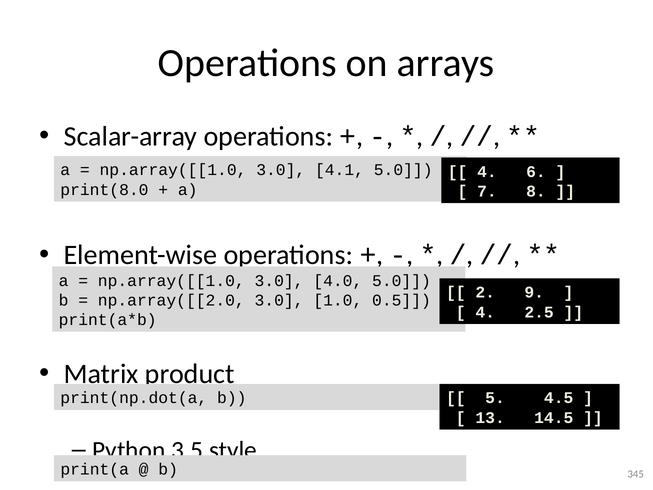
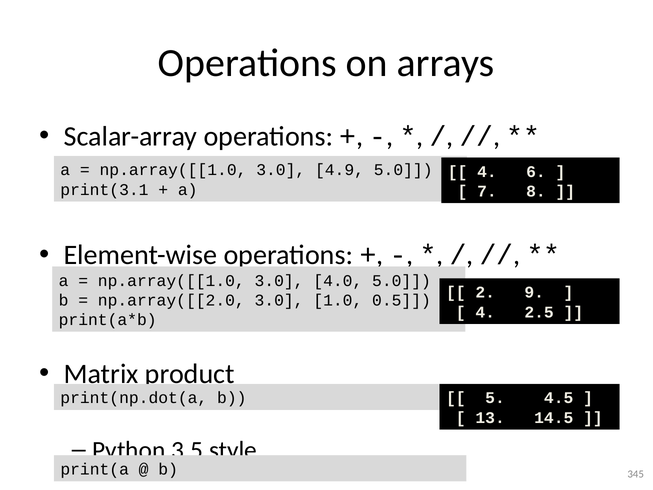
4.1: 4.1 -> 4.9
print(8.0: print(8.0 -> print(3.1
